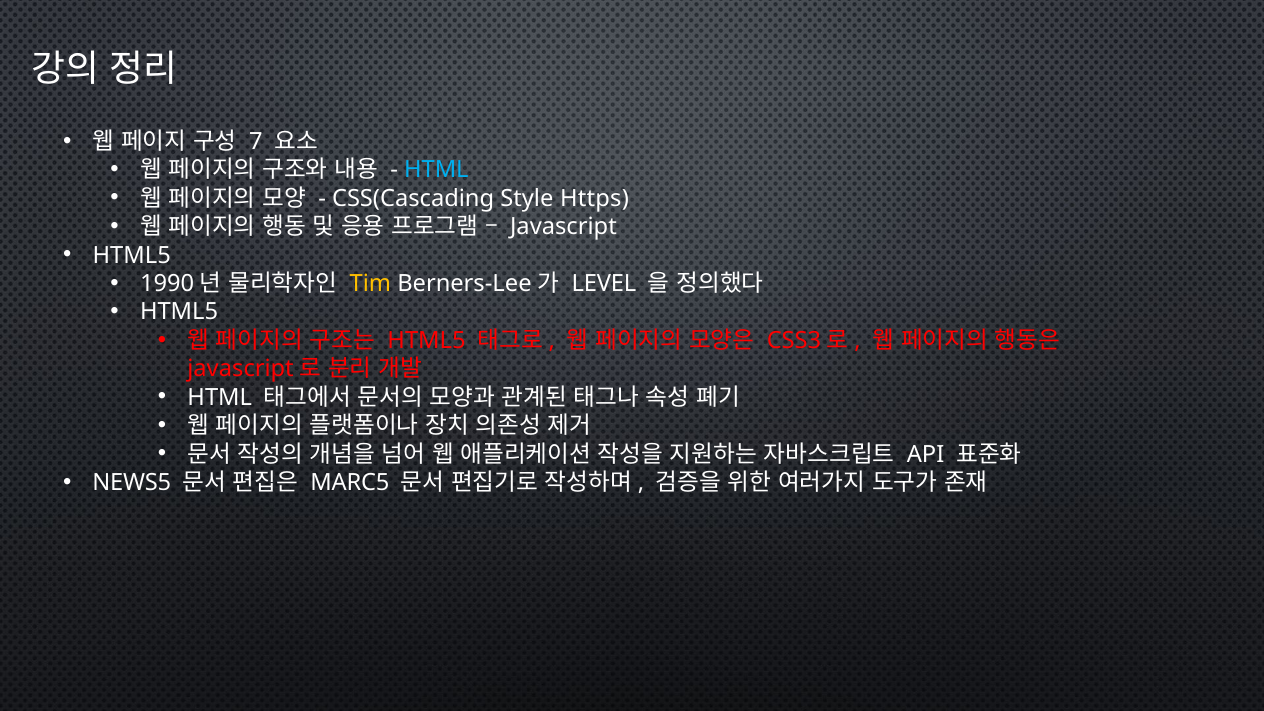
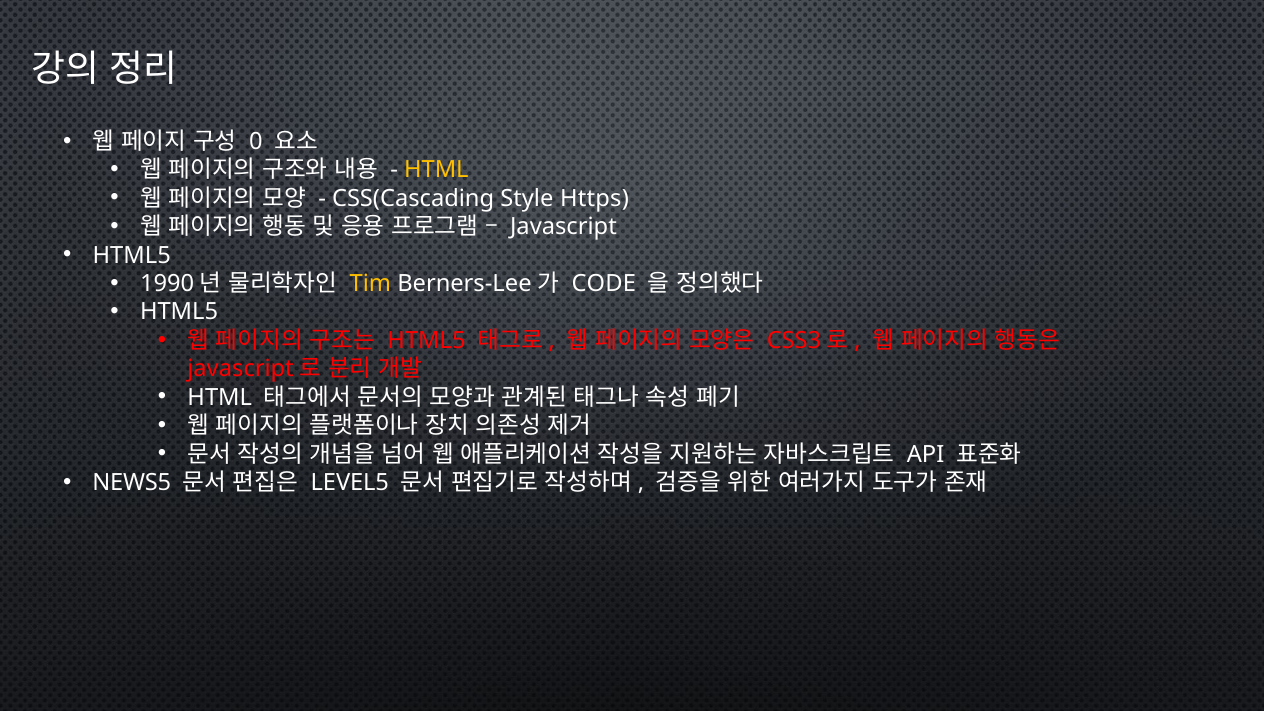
7: 7 -> 0
HTML at (436, 170) colour: light blue -> yellow
LEVEL: LEVEL -> CODE
MARC5: MARC5 -> LEVEL5
